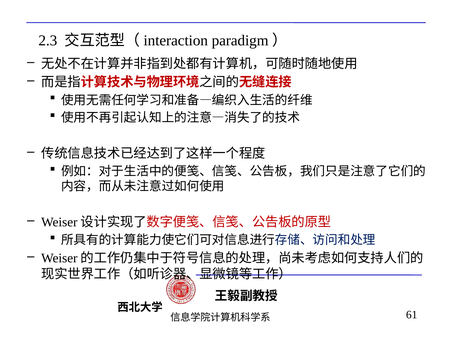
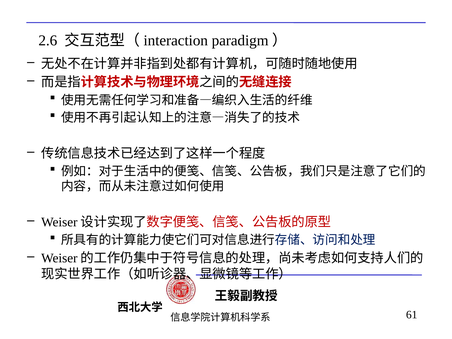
2.3: 2.3 -> 2.6
